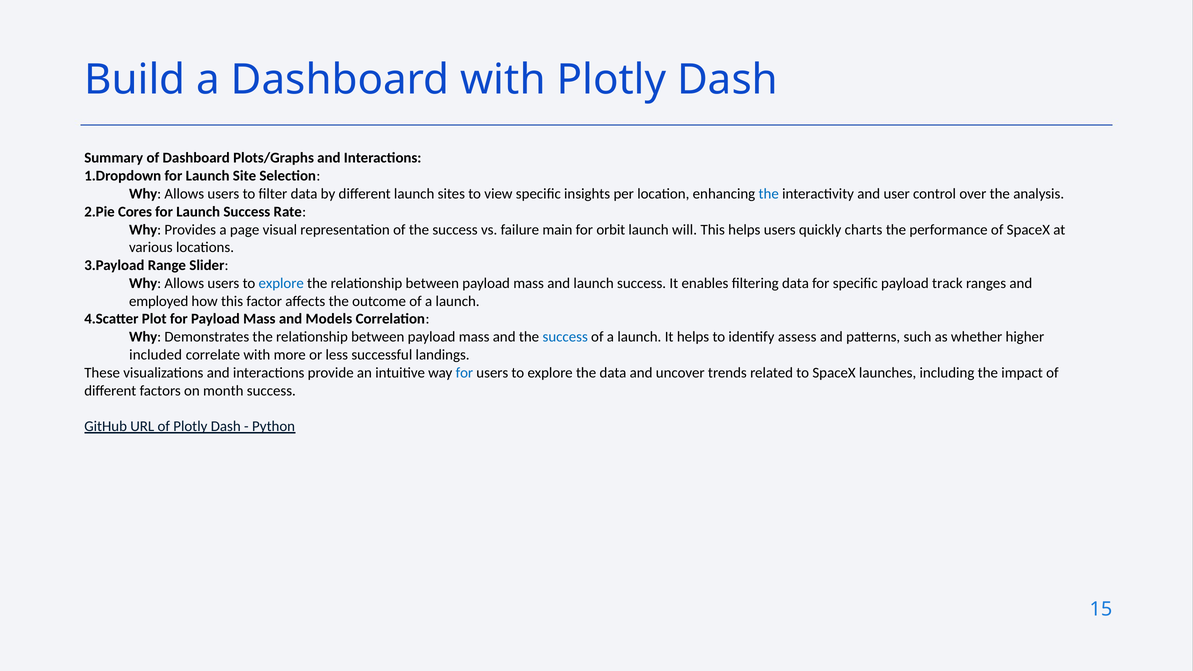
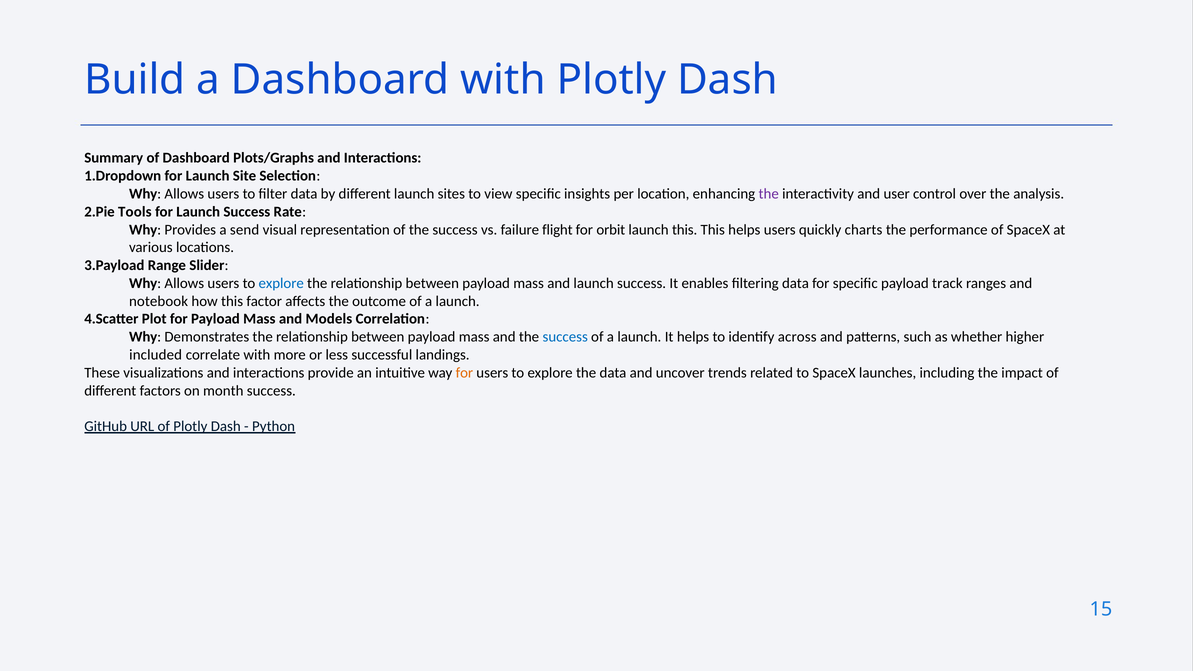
the at (769, 194) colour: blue -> purple
Cores: Cores -> Tools
page: page -> send
main: main -> flight
launch will: will -> this
employed: employed -> notebook
assess: assess -> across
for at (464, 373) colour: blue -> orange
